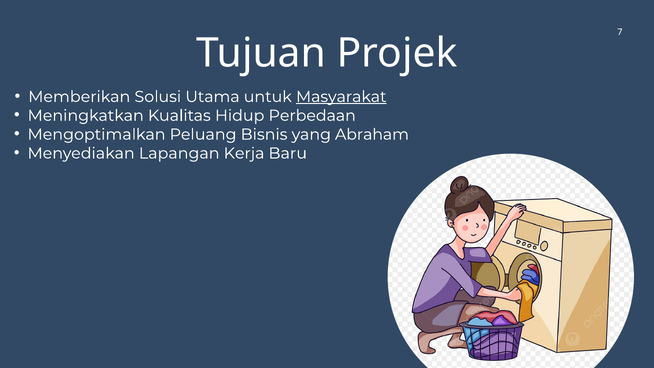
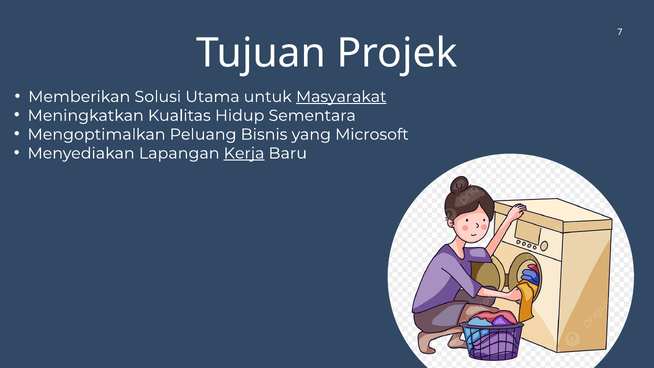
Perbedaan: Perbedaan -> Sementara
Abraham: Abraham -> Microsoft
Kerja underline: none -> present
